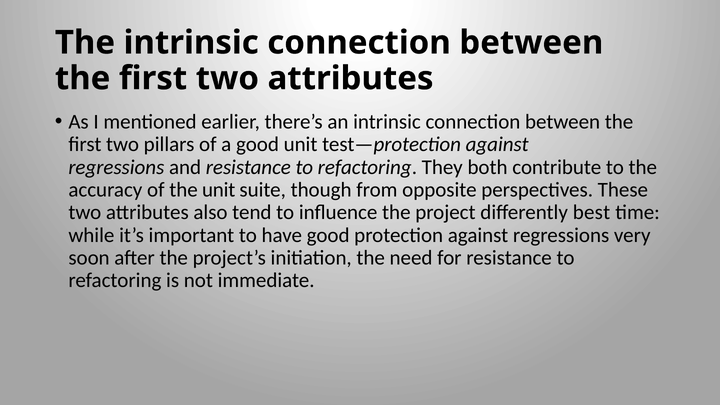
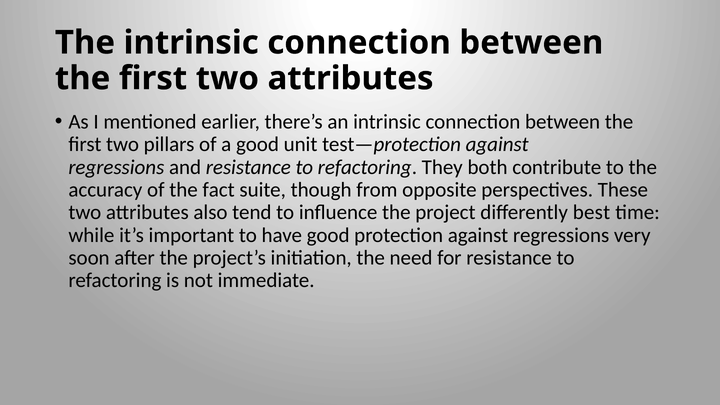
the unit: unit -> fact
